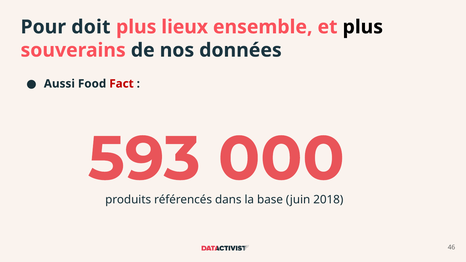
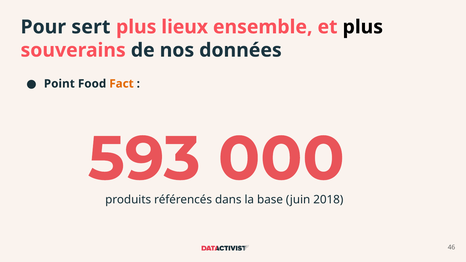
doit: doit -> sert
Aussi: Aussi -> Point
Fact colour: red -> orange
